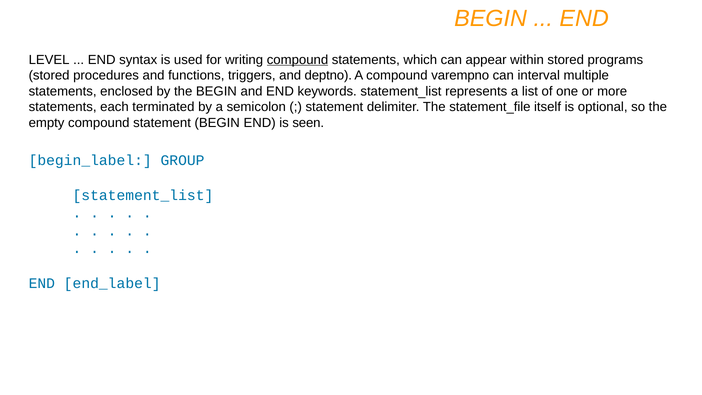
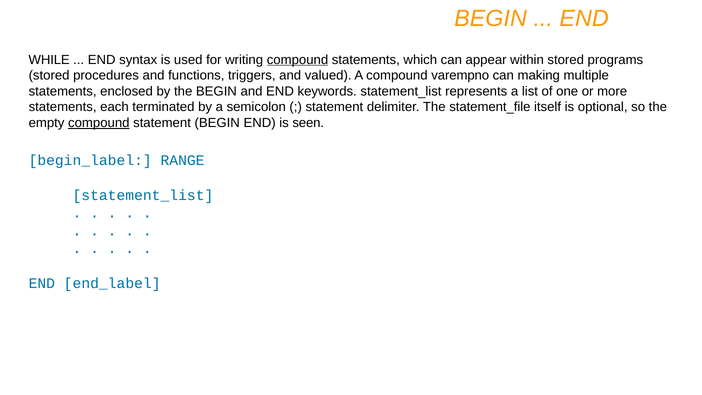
LEVEL: LEVEL -> WHILE
deptno: deptno -> valued
interval: interval -> making
compound at (99, 123) underline: none -> present
GROUP: GROUP -> RANGE
